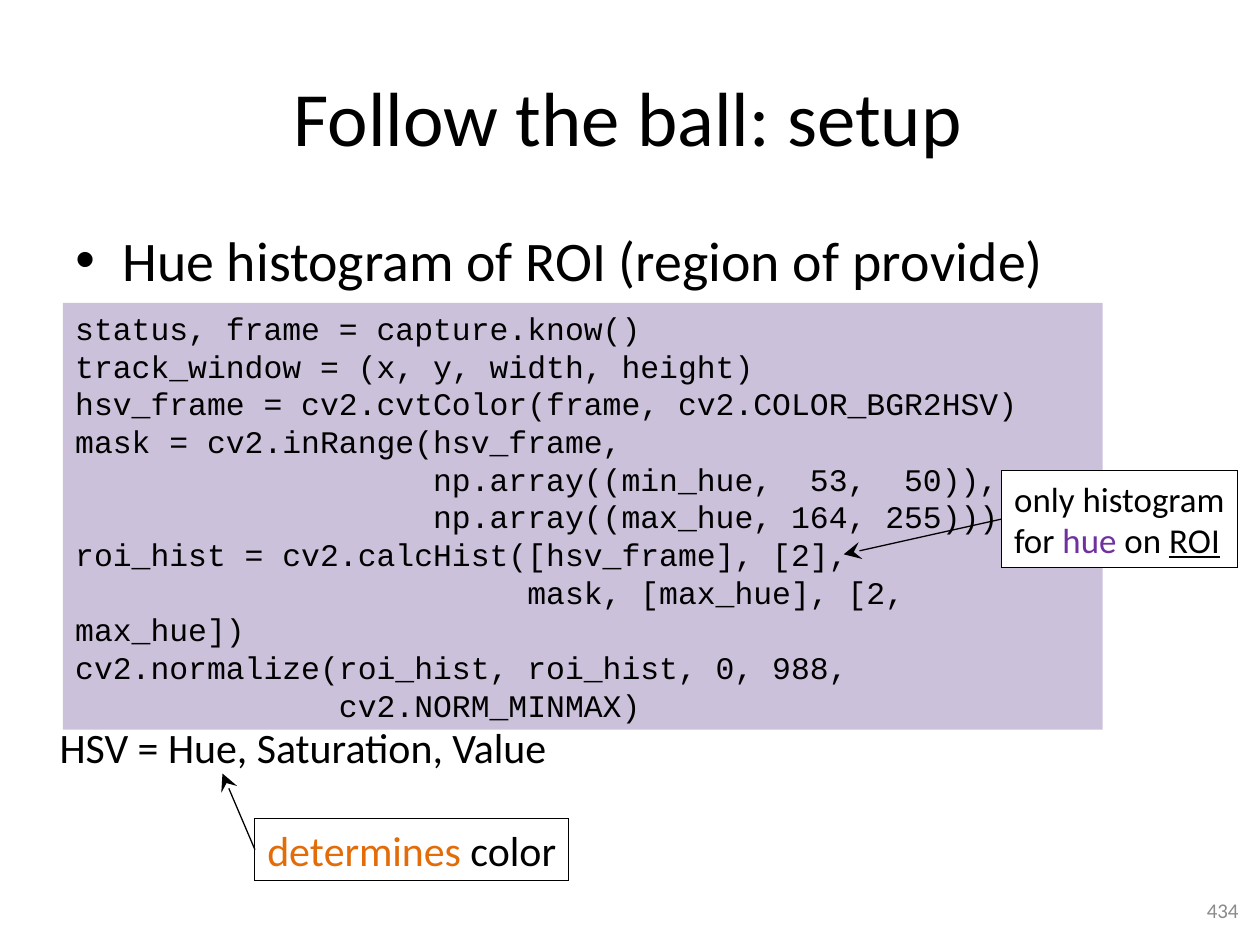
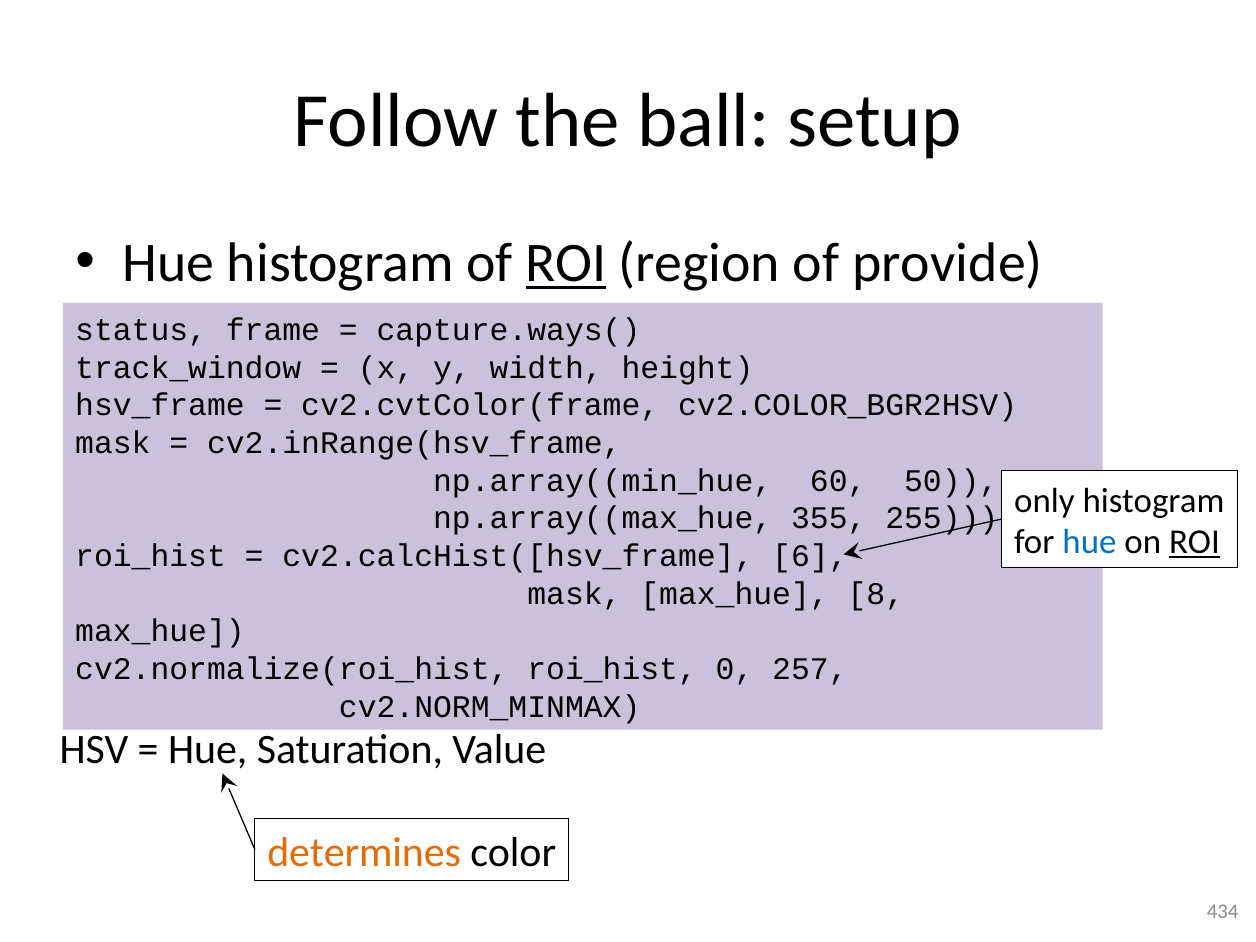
ROI at (566, 263) underline: none -> present
capture.know(: capture.know( -> capture.ways(
53: 53 -> 60
164: 164 -> 355
hue at (1089, 542) colour: purple -> blue
cv2.calcHist([hsv_frame 2: 2 -> 6
max_hue 2: 2 -> 8
988: 988 -> 257
